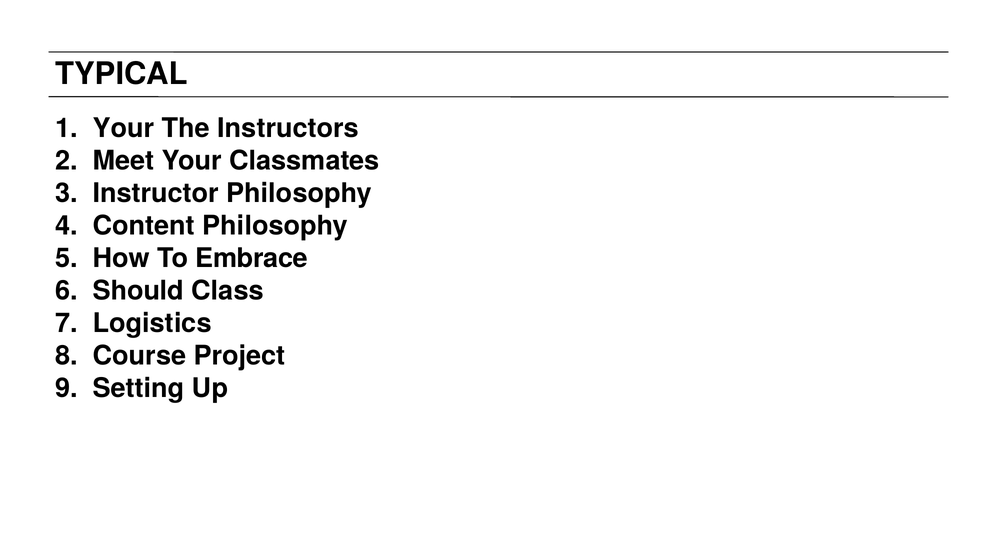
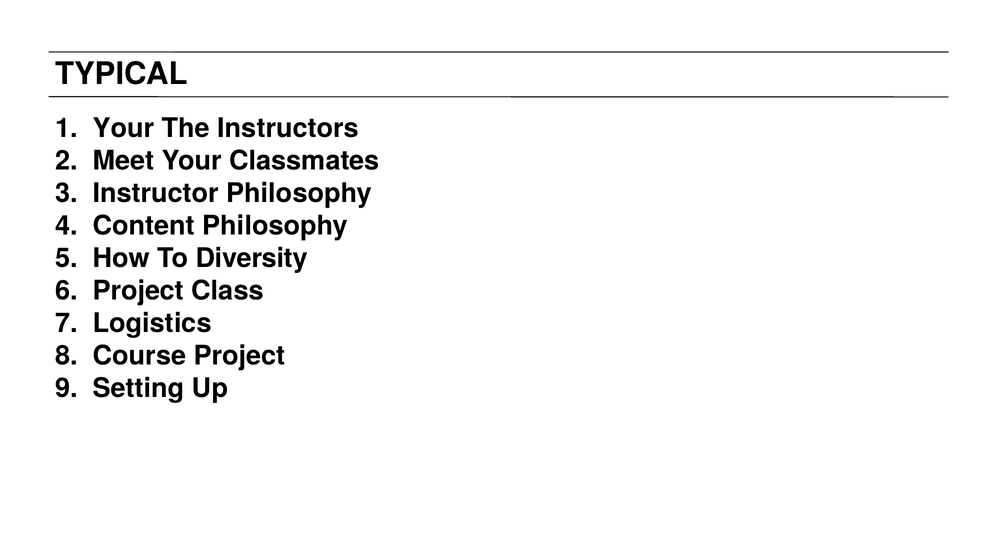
Embrace: Embrace -> Diversity
Should at (138, 291): Should -> Project
